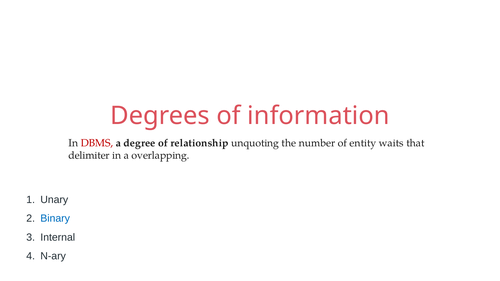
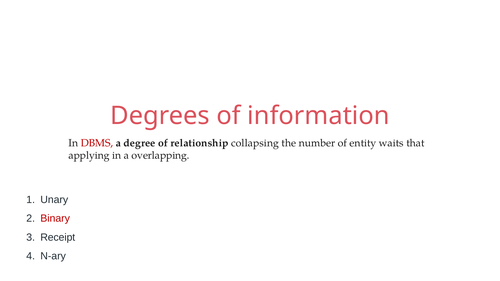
unquoting: unquoting -> collapsing
delimiter: delimiter -> applying
Binary colour: blue -> red
Internal: Internal -> Receipt
